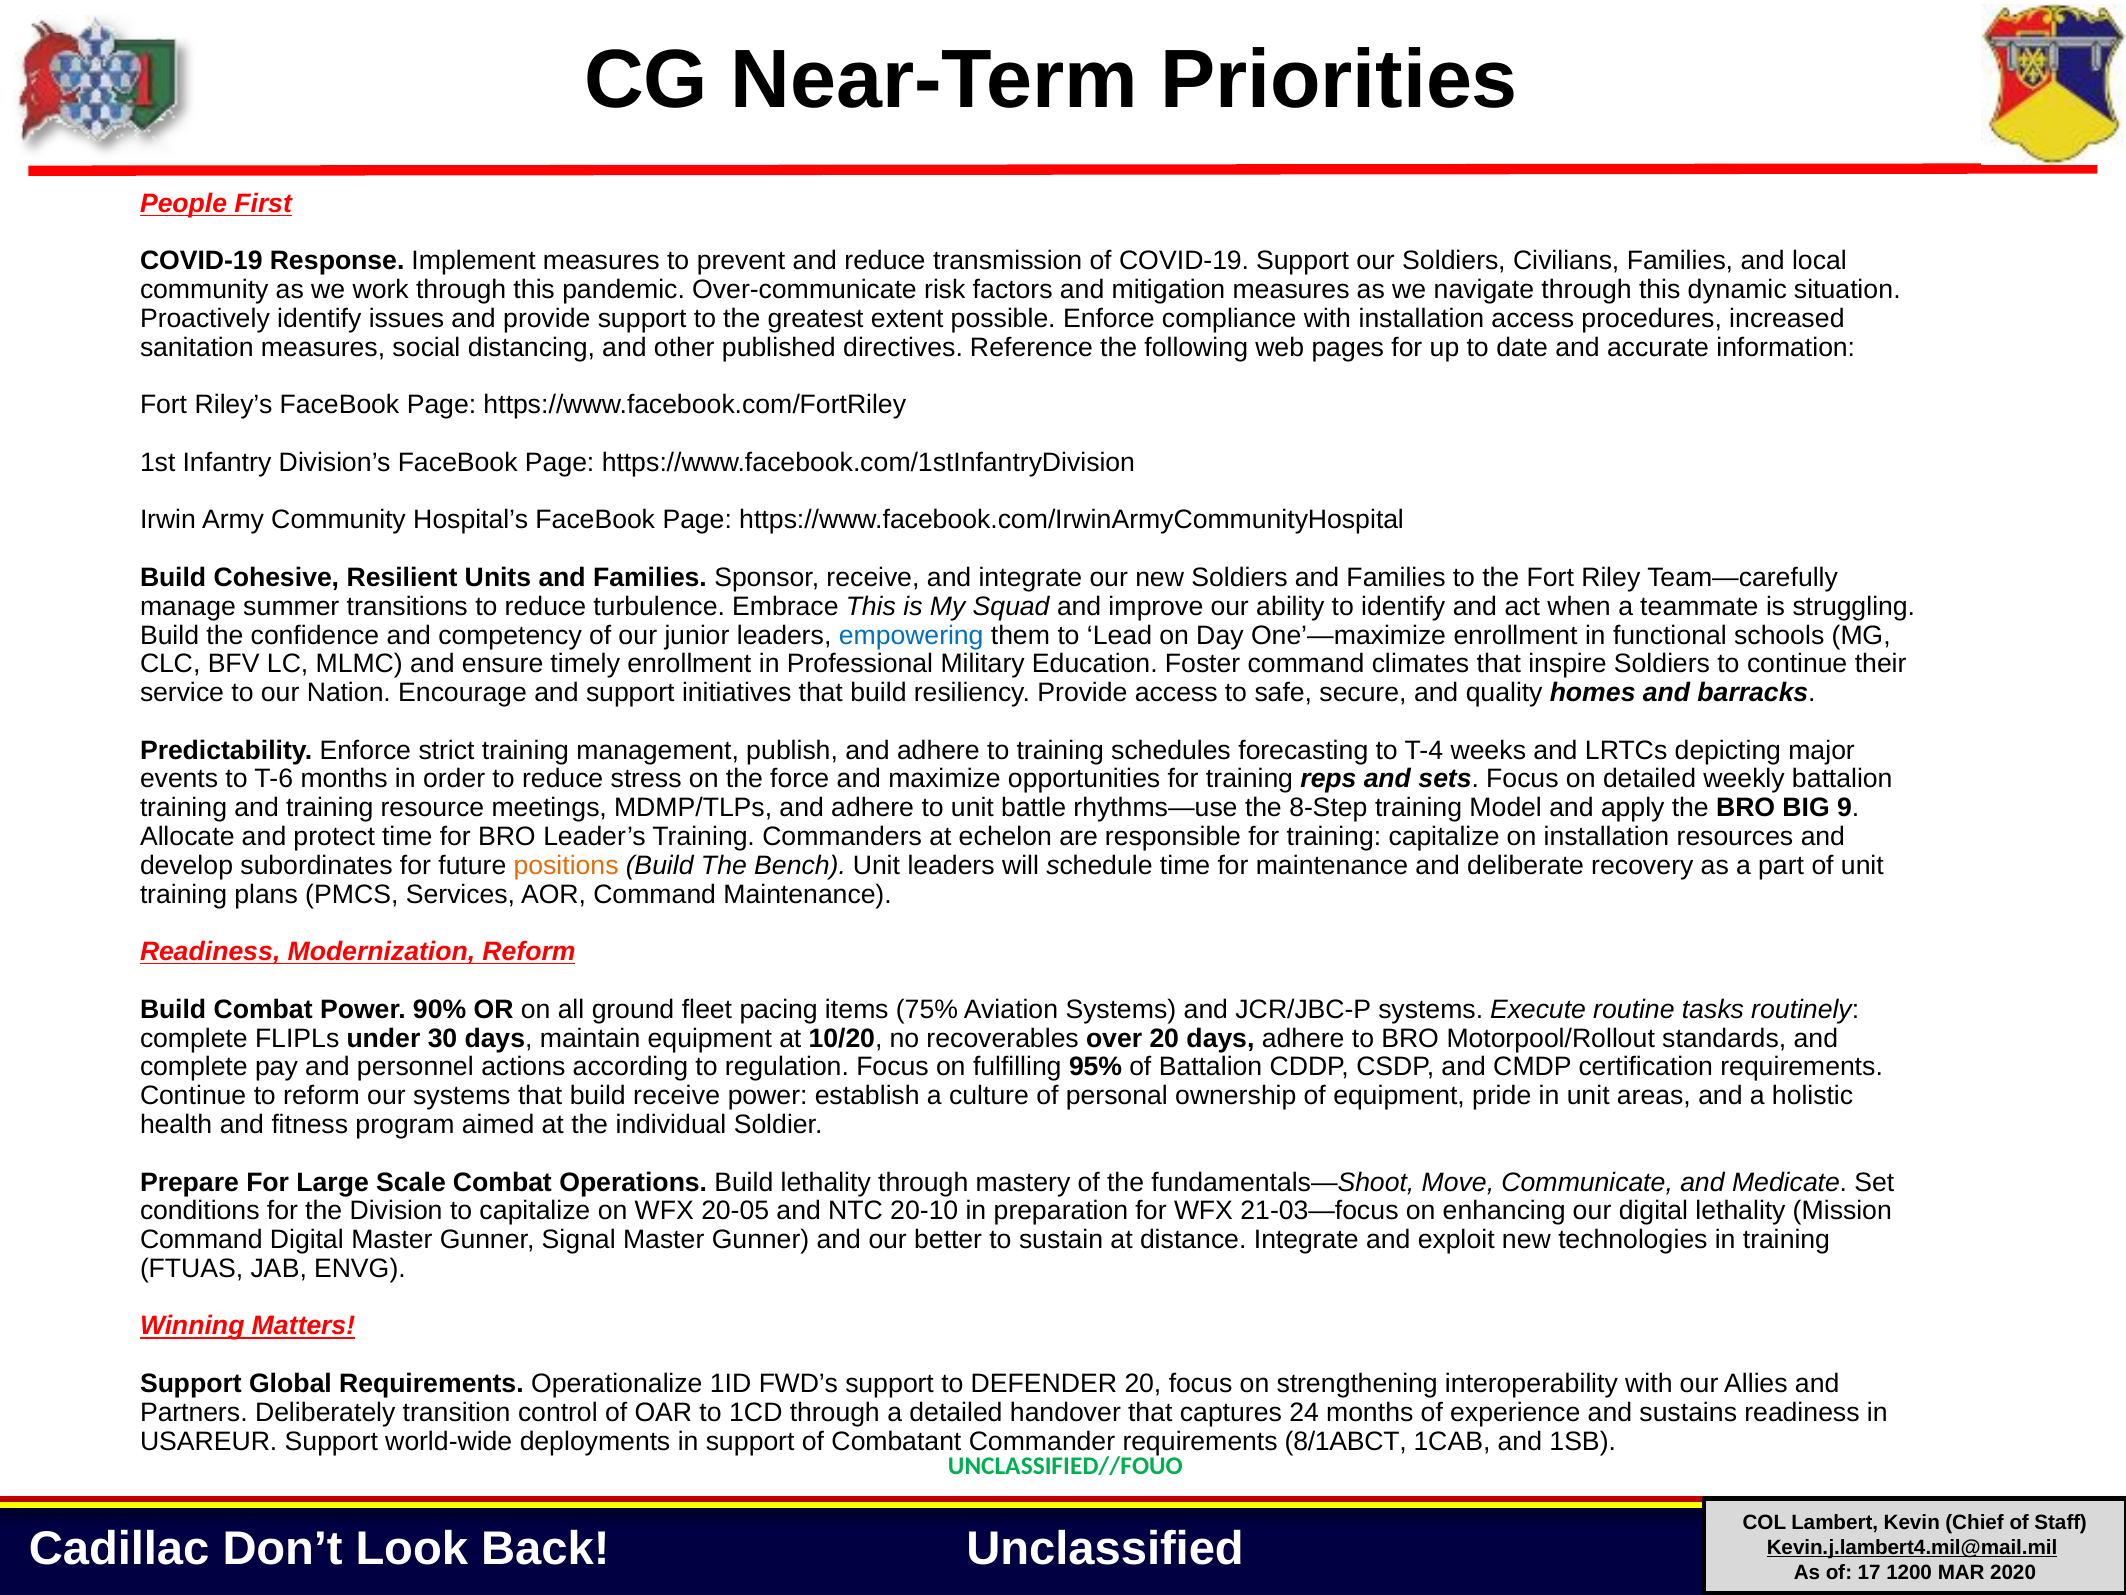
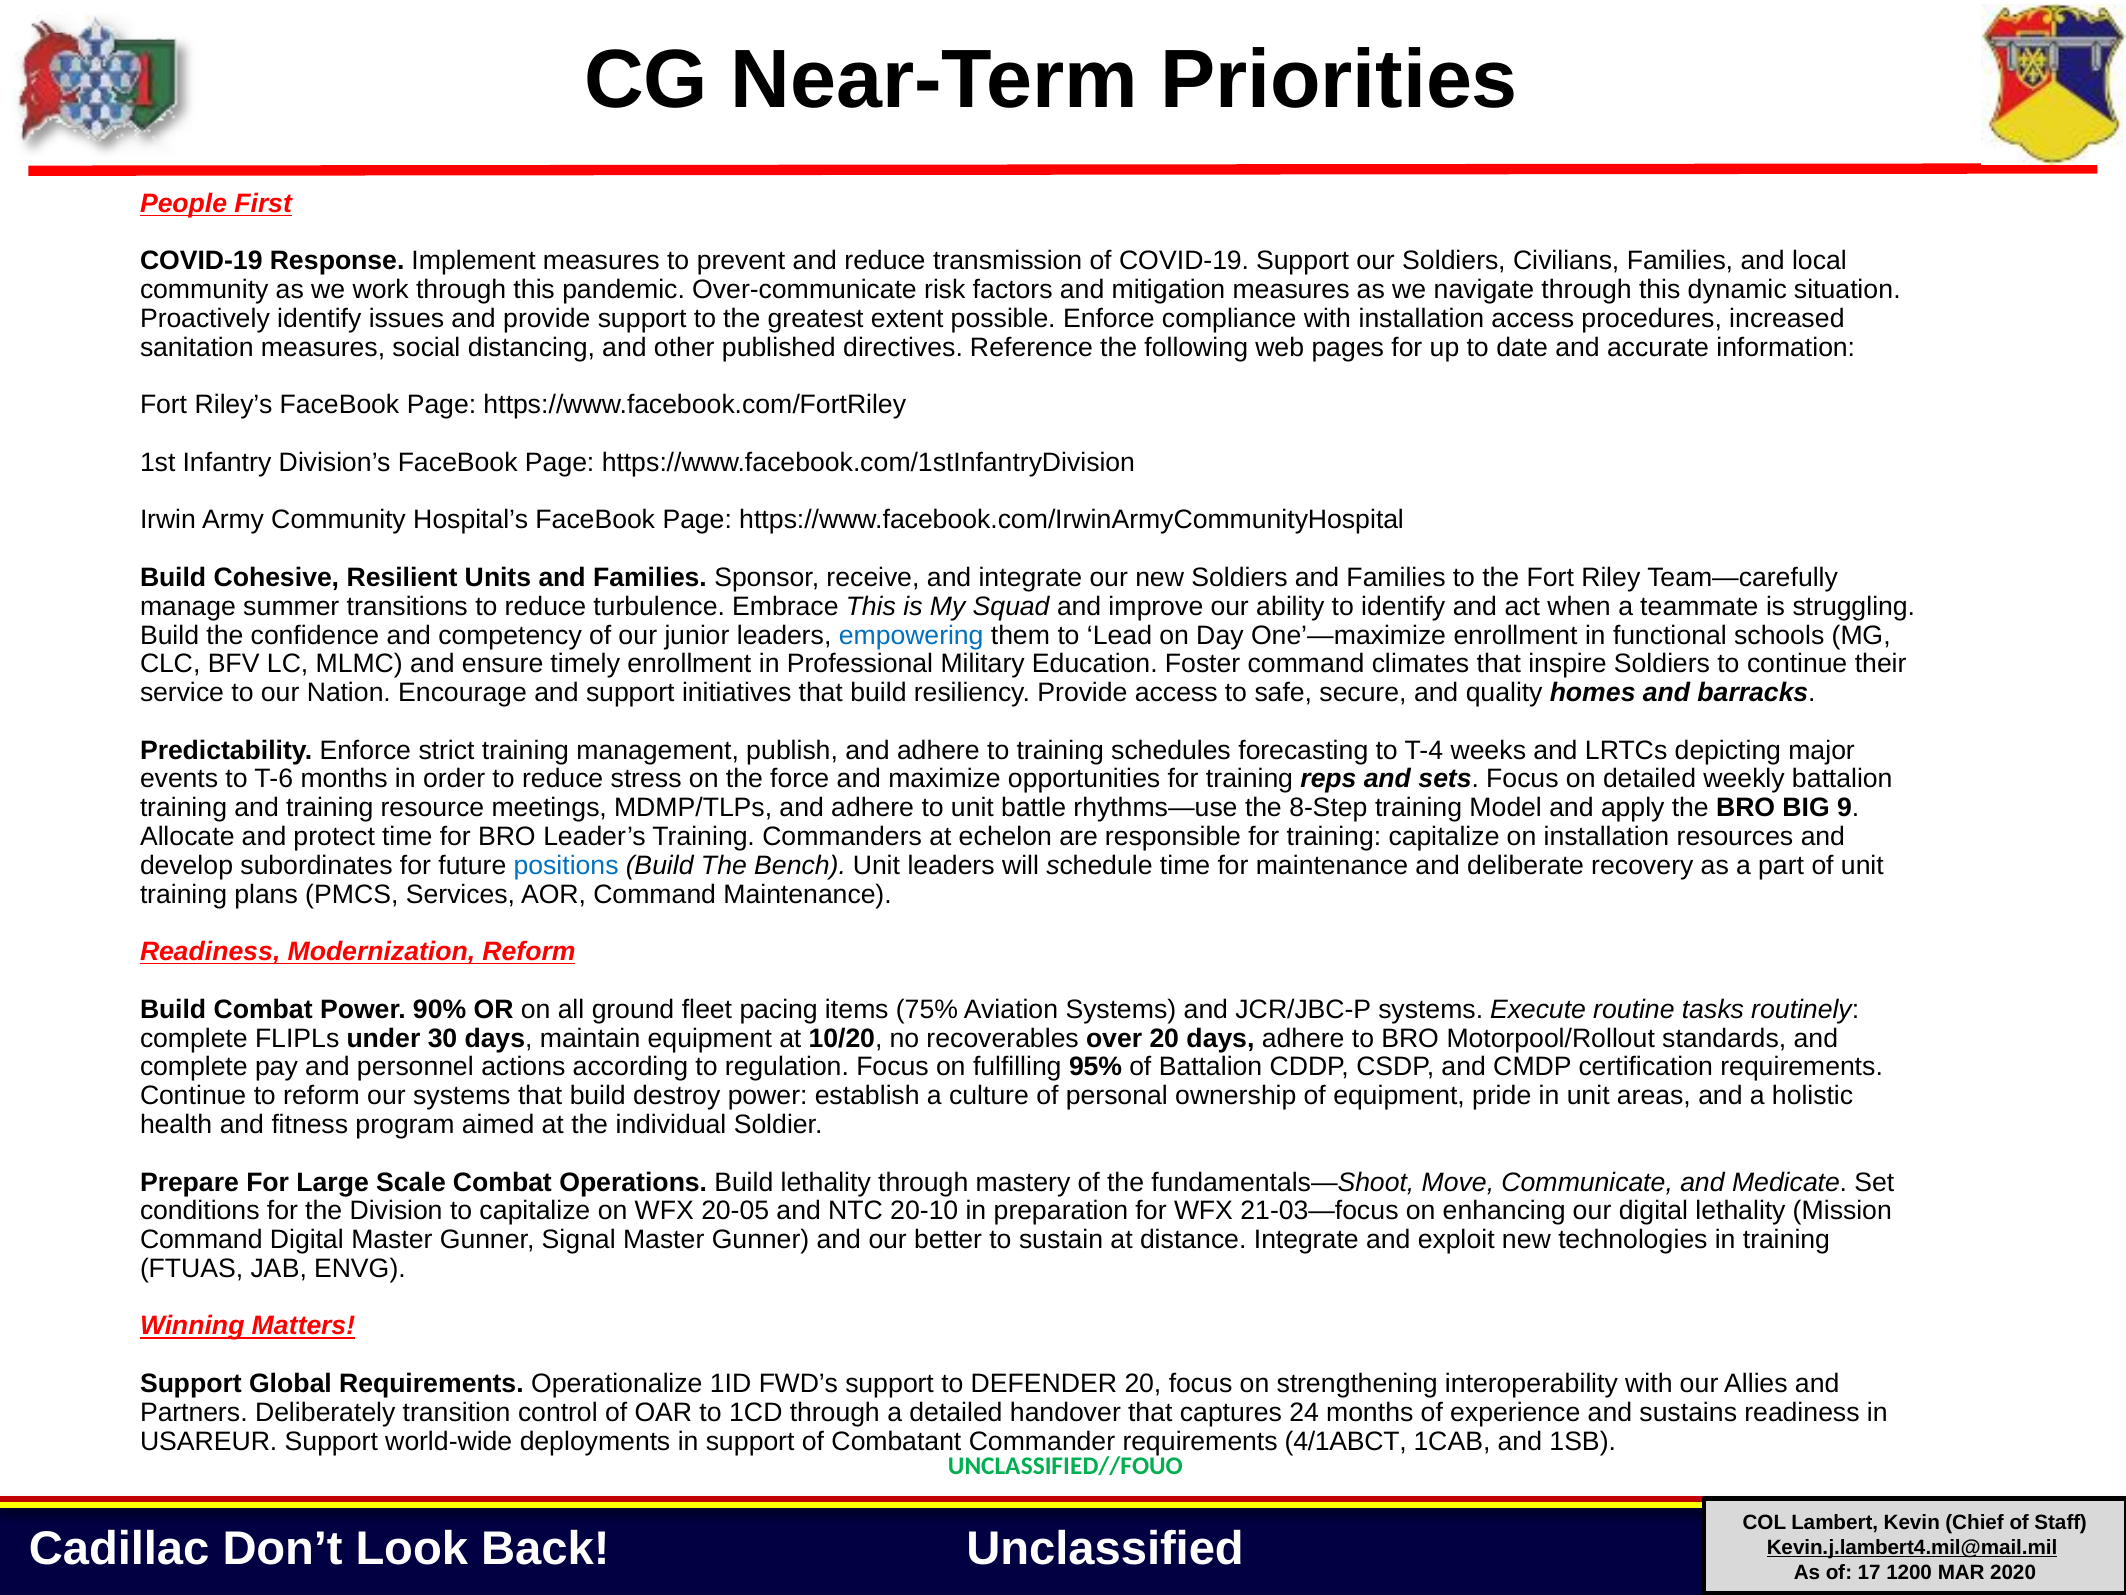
positions colour: orange -> blue
build receive: receive -> destroy
8/1ABCT: 8/1ABCT -> 4/1ABCT
